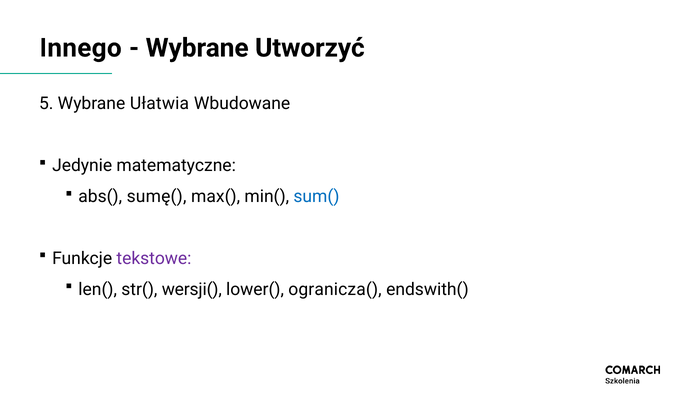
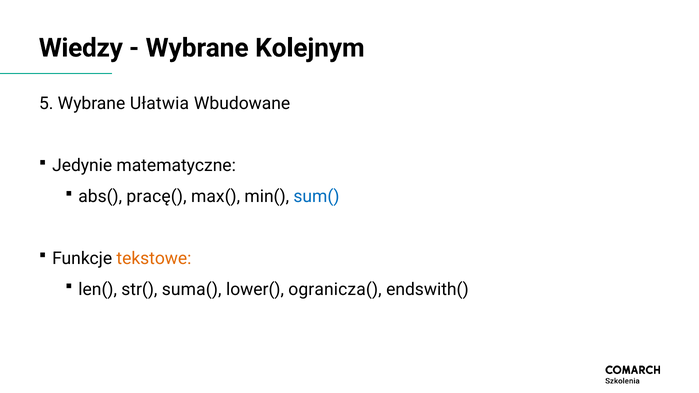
Innego: Innego -> Wiedzy
Utworzyć: Utworzyć -> Kolejnym
sumę(: sumę( -> pracę(
tekstowe colour: purple -> orange
wersji(: wersji( -> suma(
